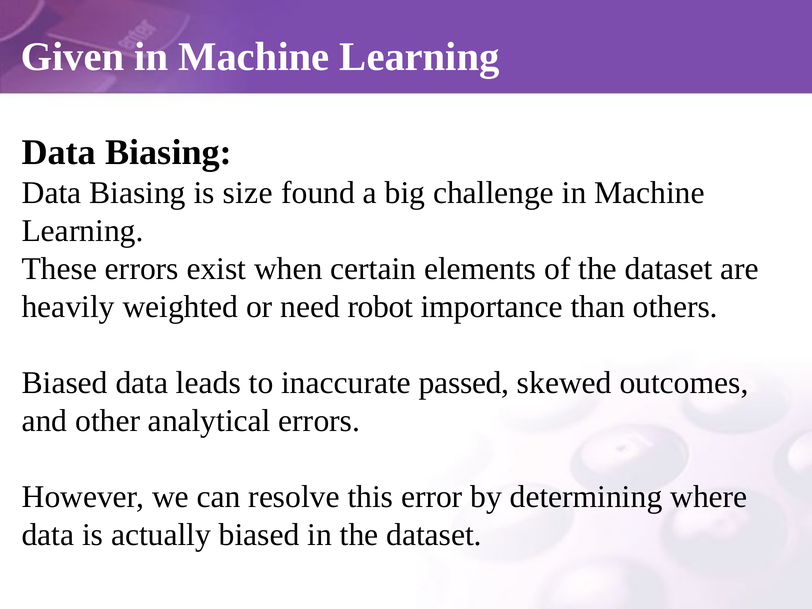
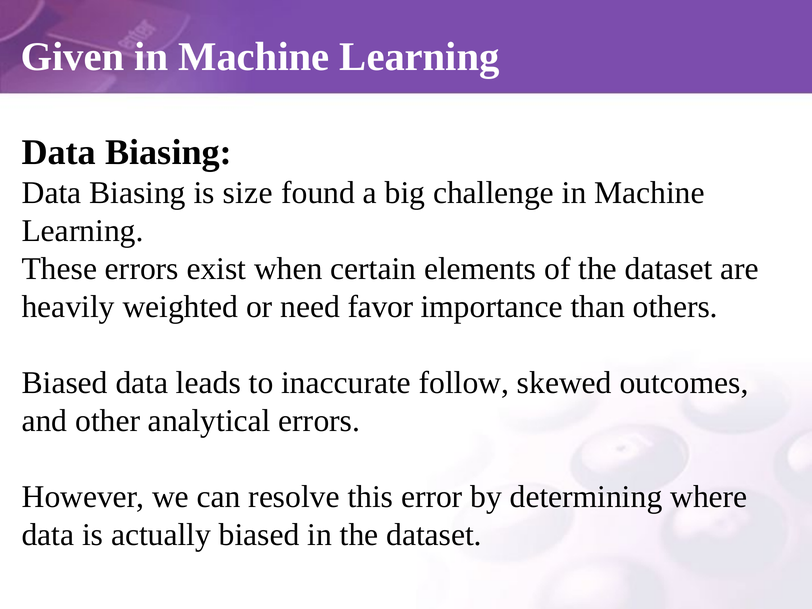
robot: robot -> favor
passed: passed -> follow
